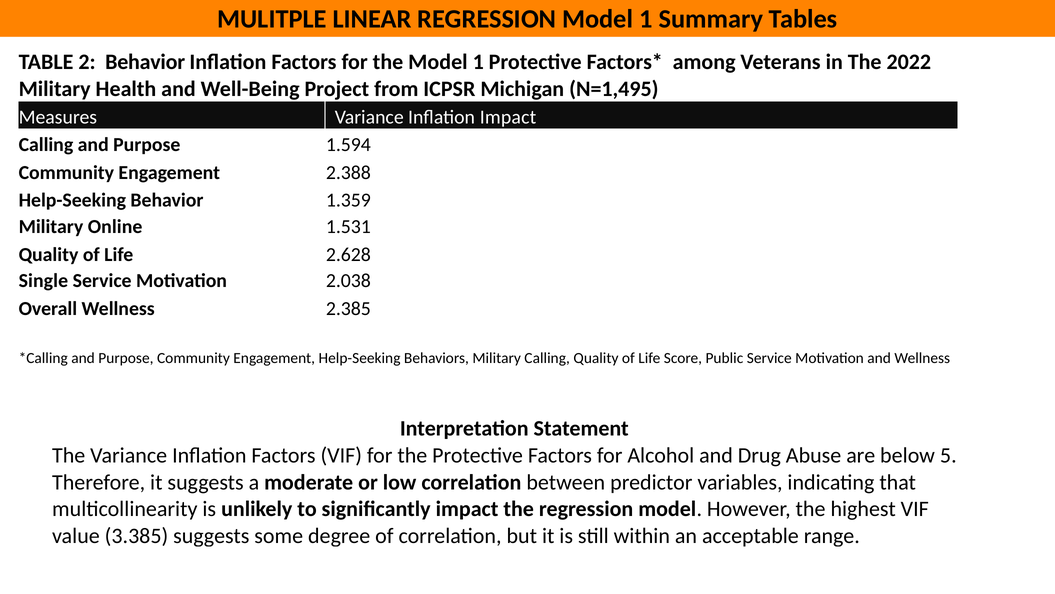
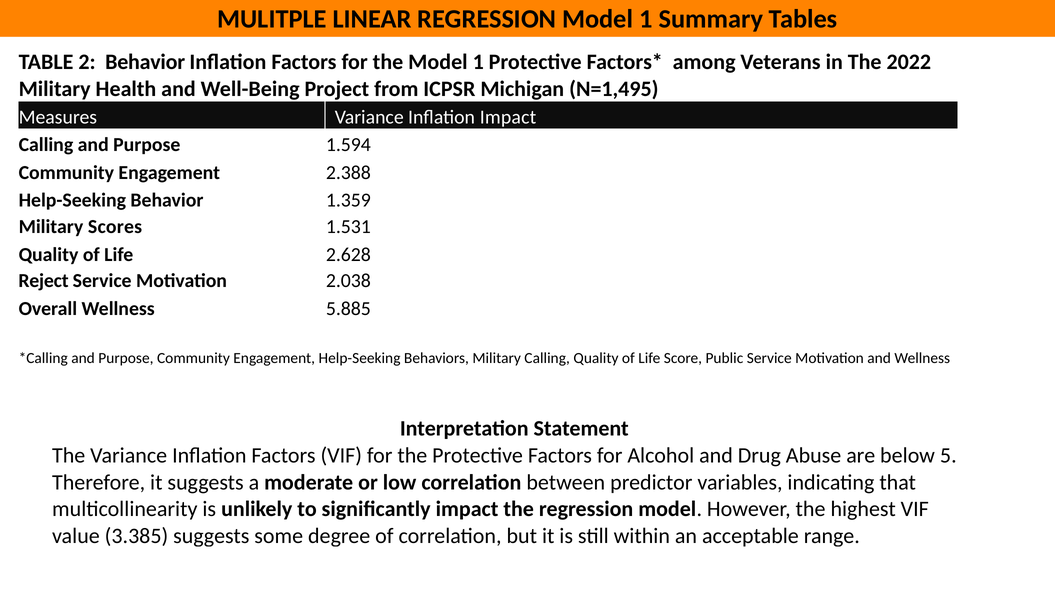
Online: Online -> Scores
Single: Single -> Reject
2.385: 2.385 -> 5.885
